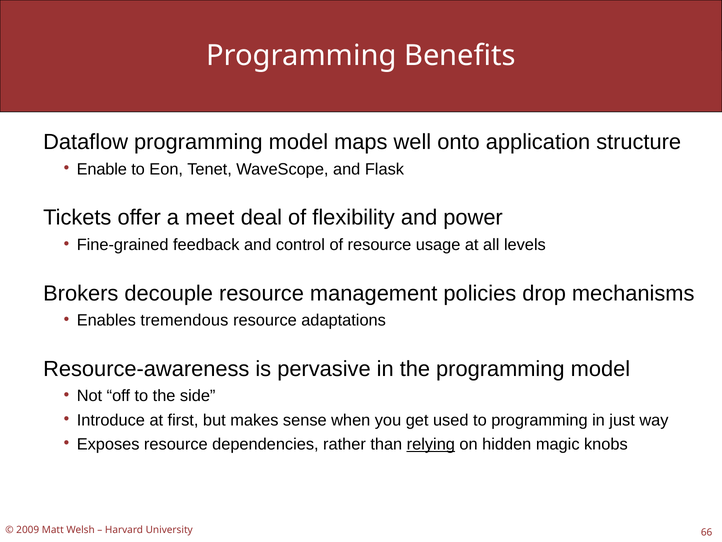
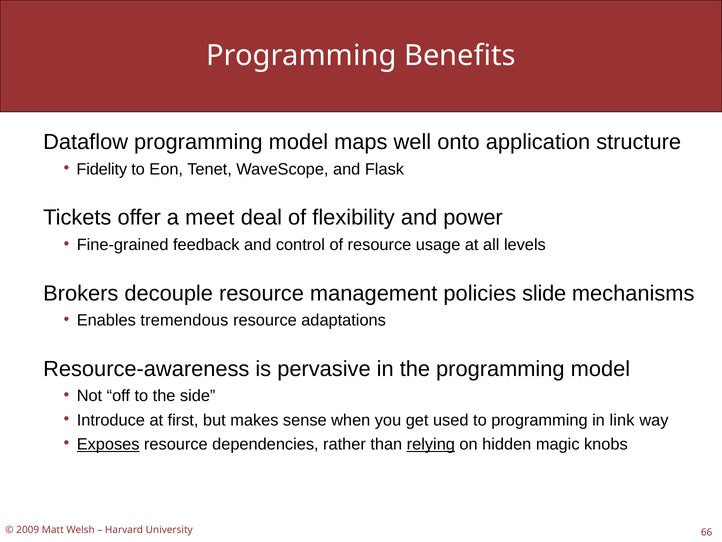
Enable: Enable -> Fidelity
drop: drop -> slide
just: just -> link
Exposes underline: none -> present
